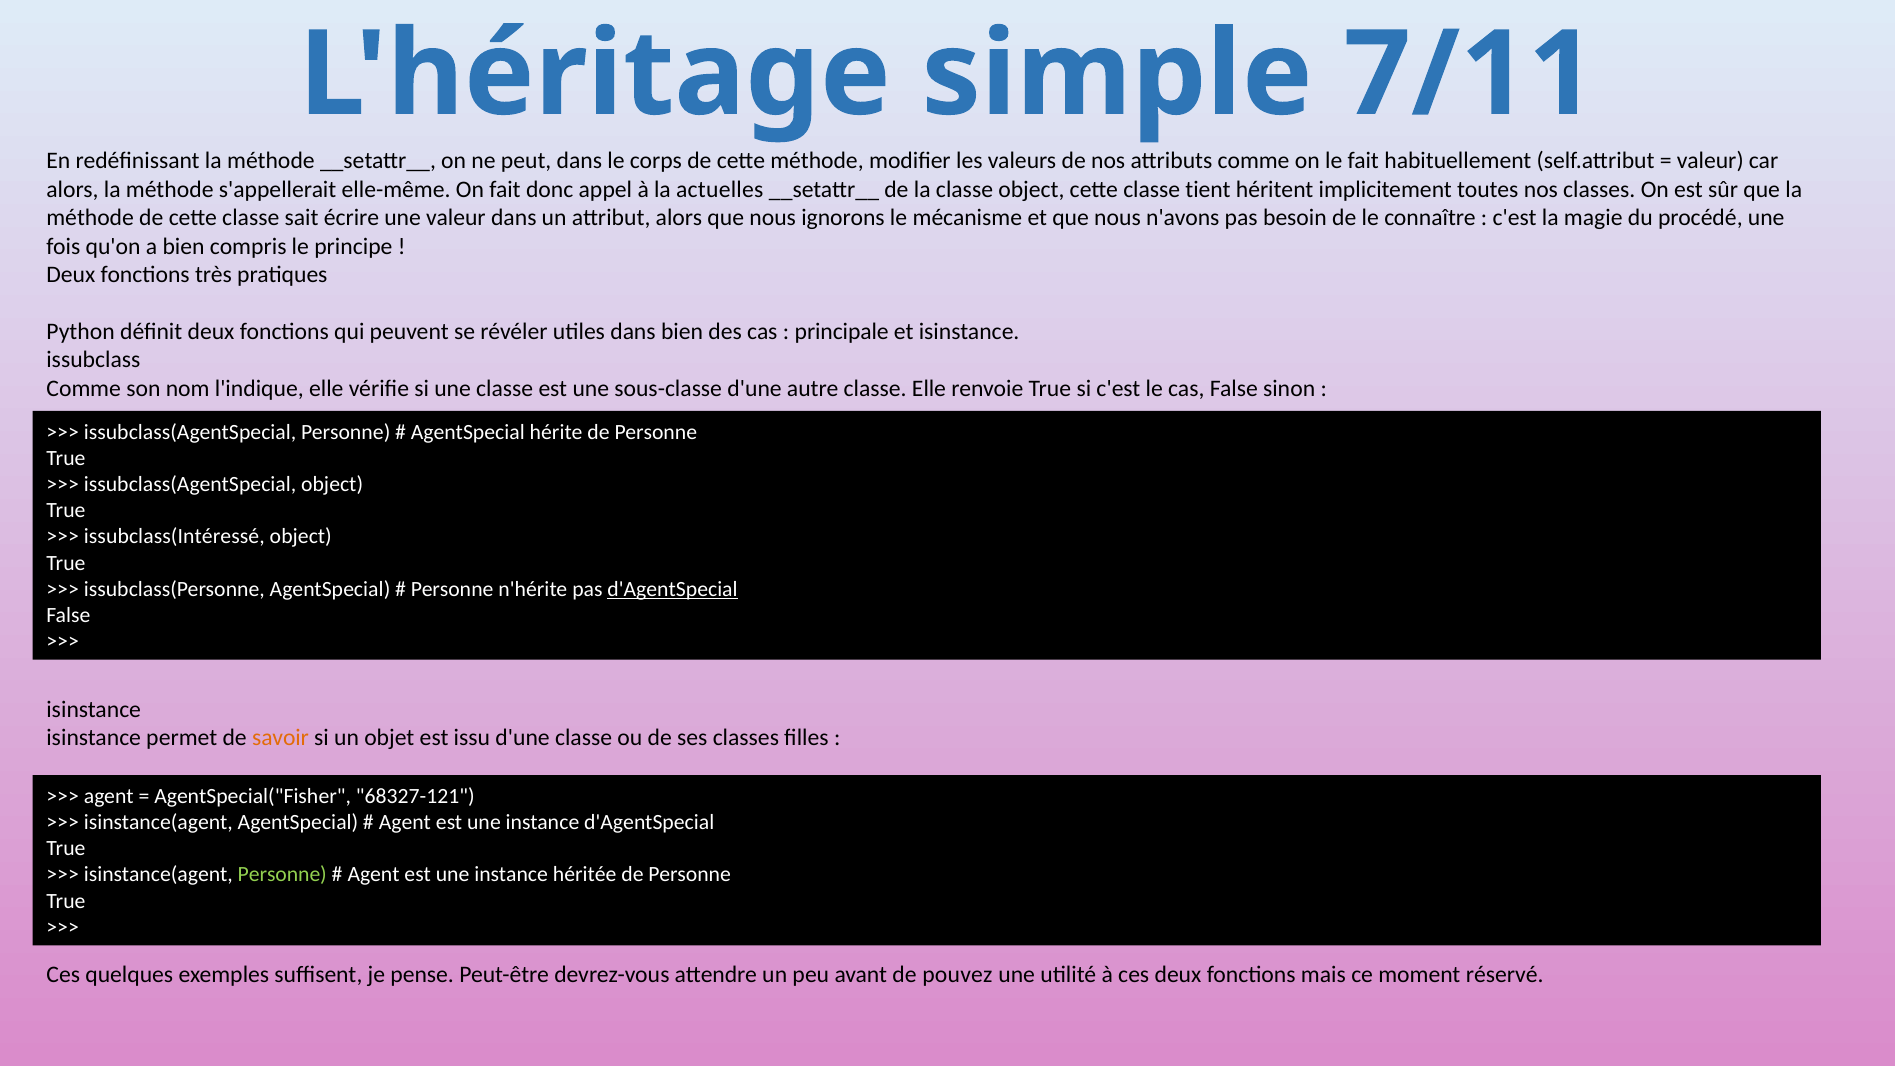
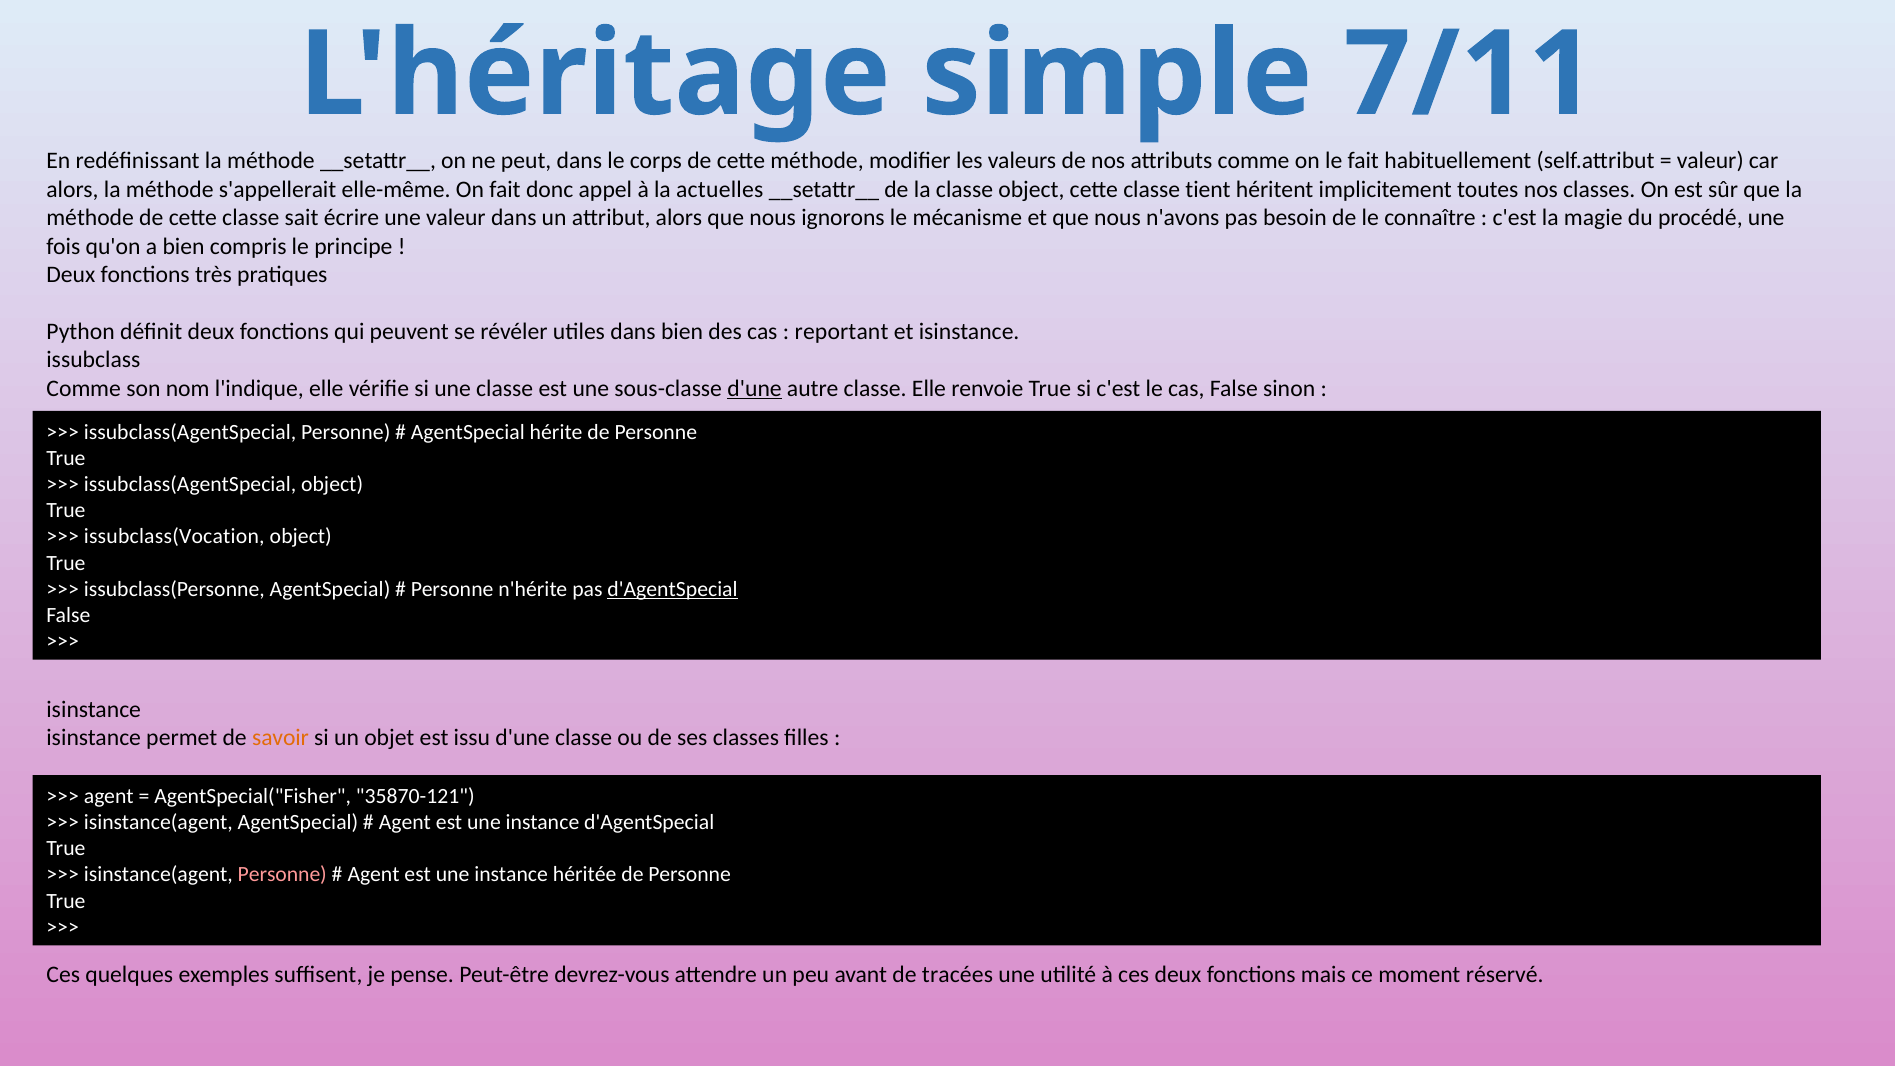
principale: principale -> reportant
d'une at (755, 389) underline: none -> present
issubclass(Intéressé: issubclass(Intéressé -> issubclass(Vocation
68327-121: 68327-121 -> 35870-121
Personne at (282, 875) colour: light green -> pink
pouvez: pouvez -> tracées
